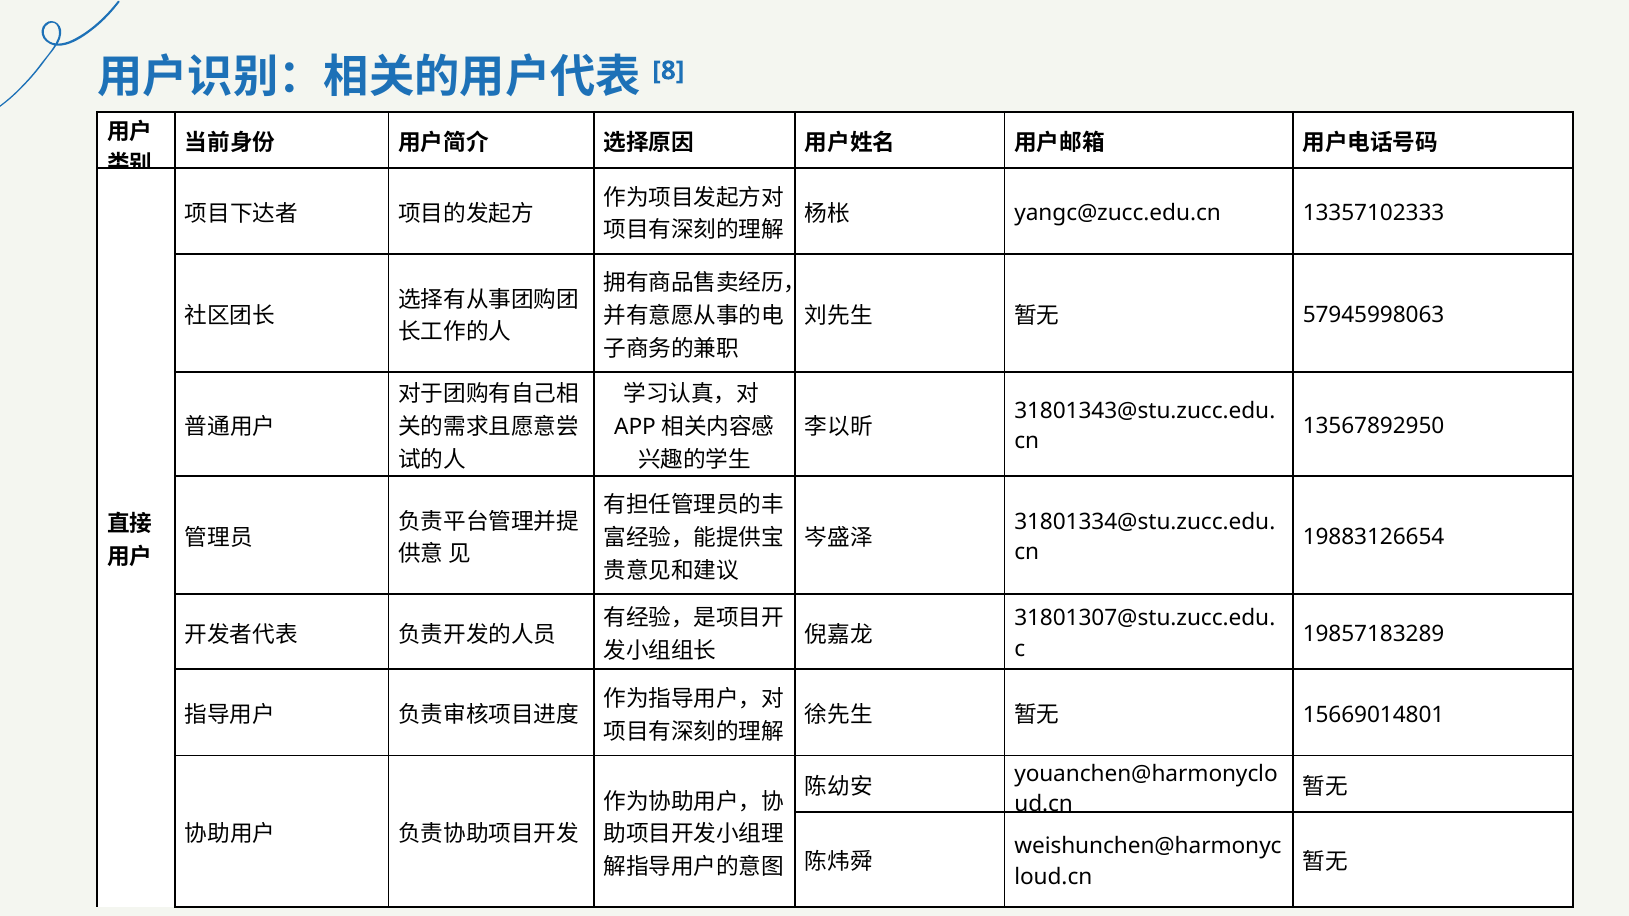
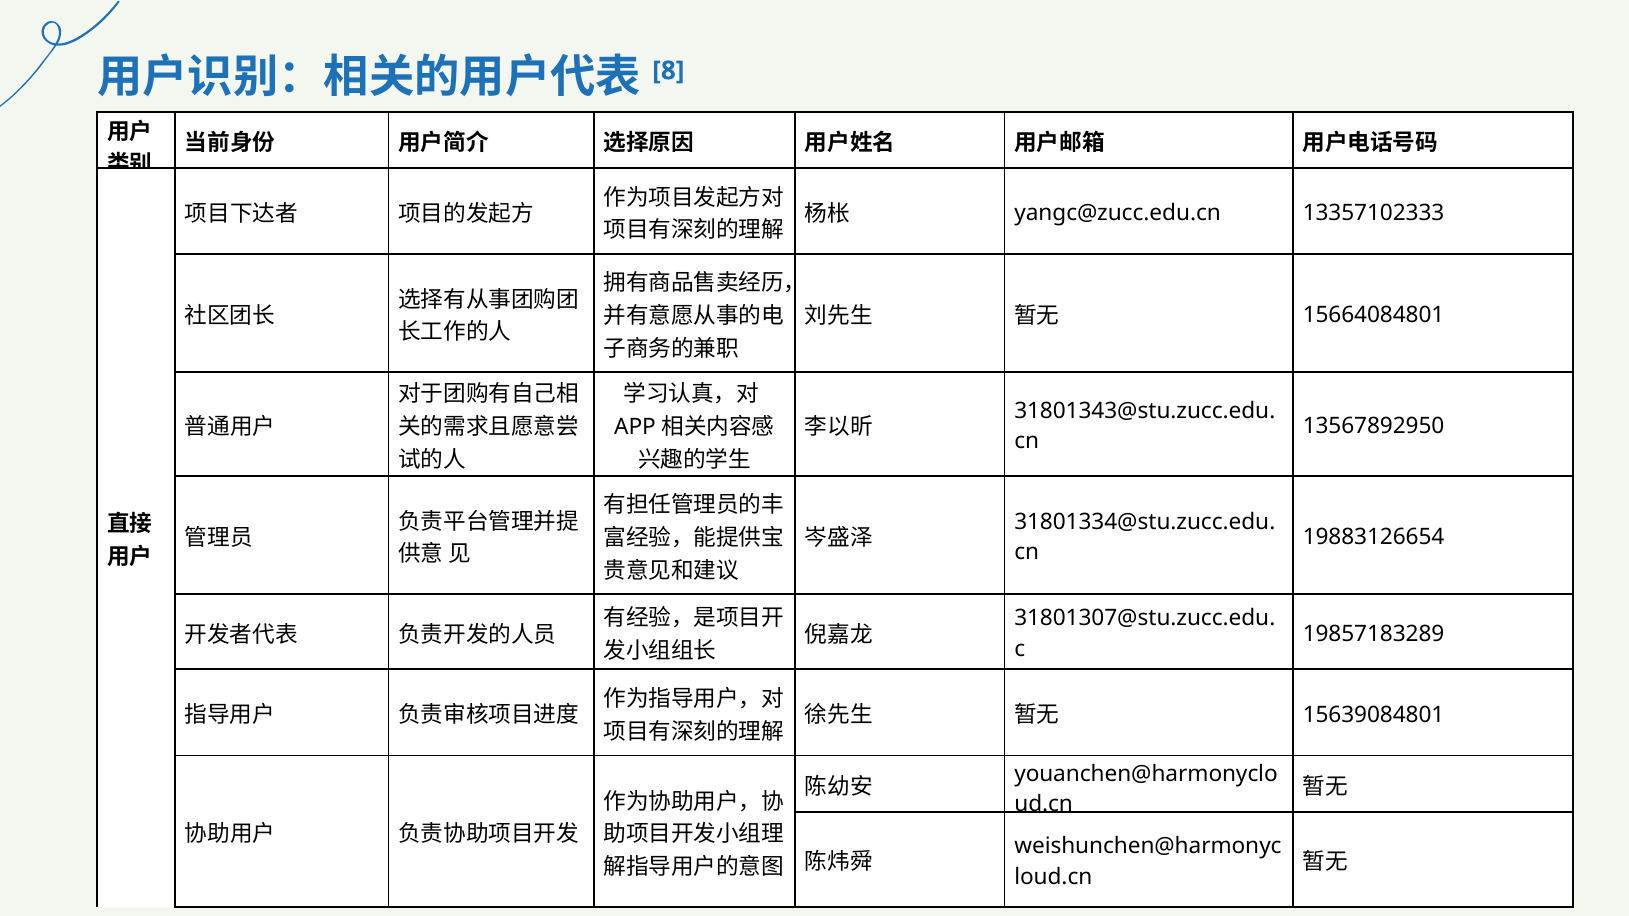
57945998063: 57945998063 -> 15664084801
15669014801: 15669014801 -> 15639084801
